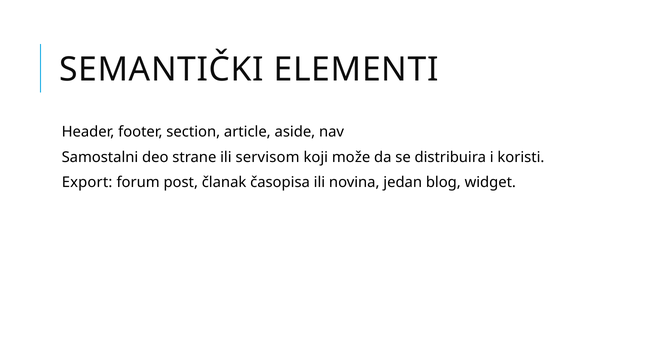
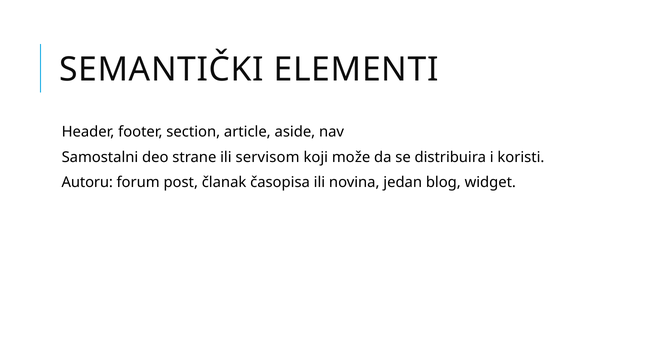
Export: Export -> Autoru
